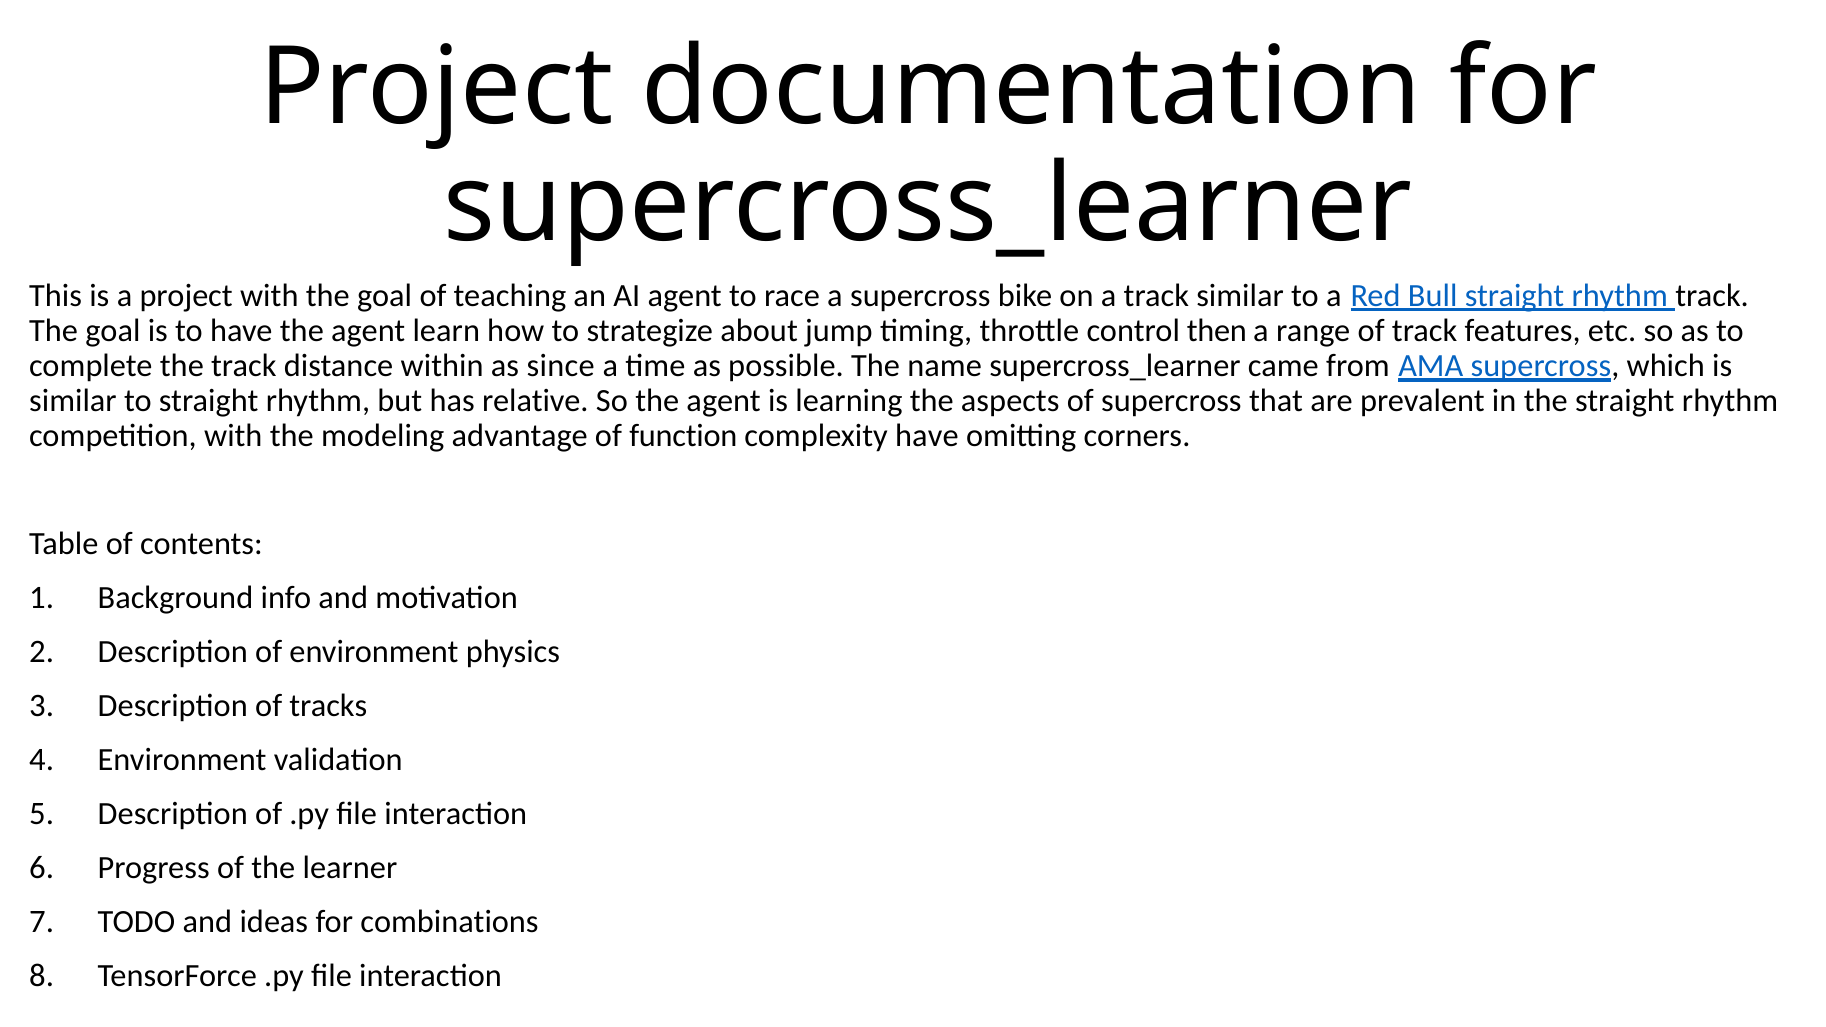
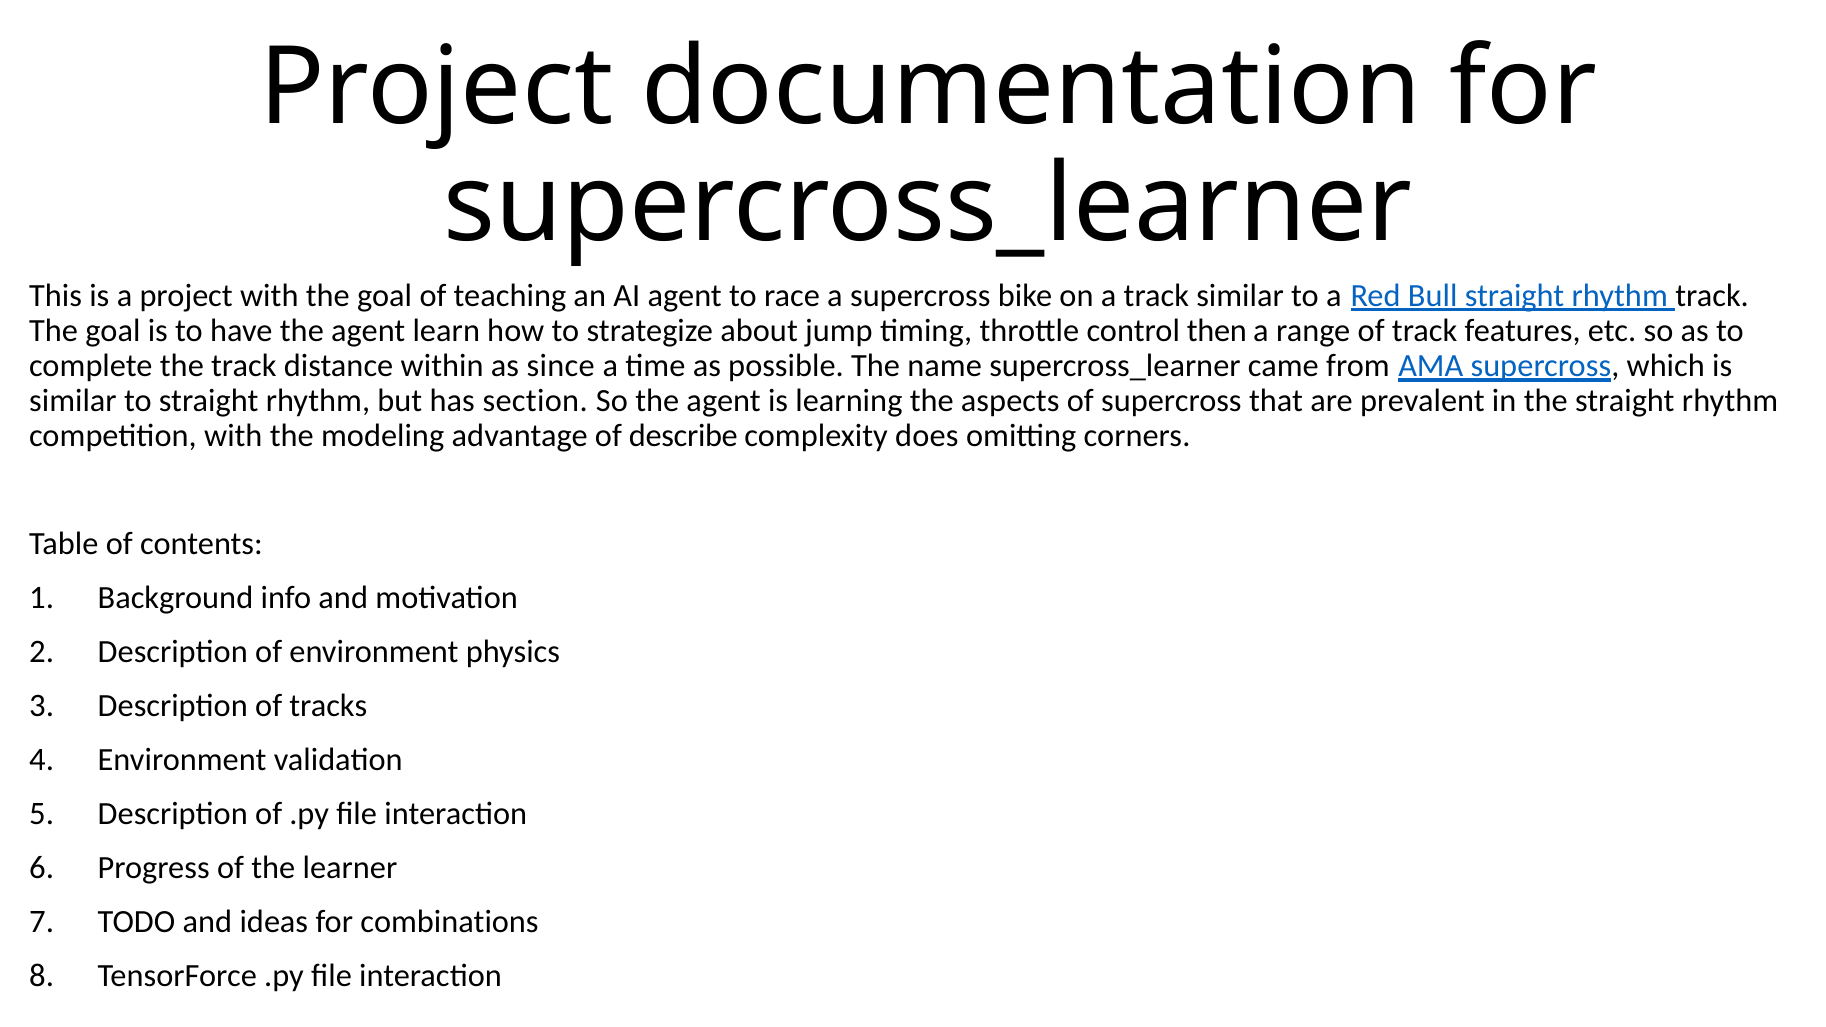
relative: relative -> section
function: function -> describe
complexity have: have -> does
